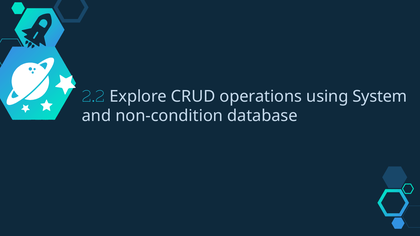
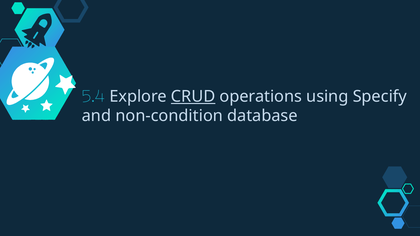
2.2: 2.2 -> 5.4
CRUD underline: none -> present
System: System -> Specify
